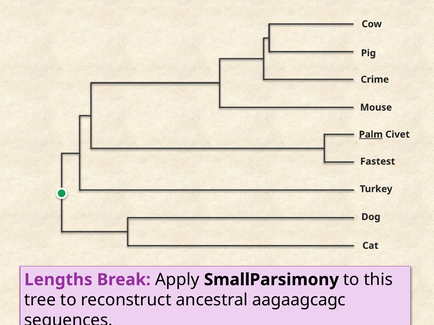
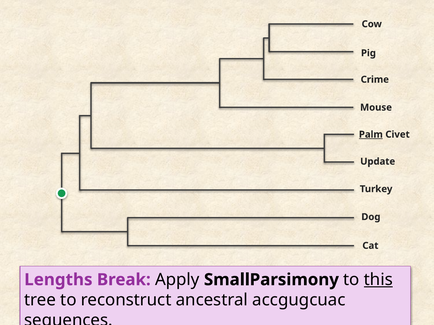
Fastest: Fastest -> Update
this underline: none -> present
aagaagcagc: aagaagcagc -> accgugcuac
